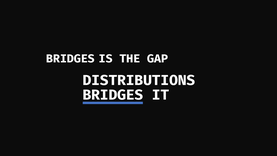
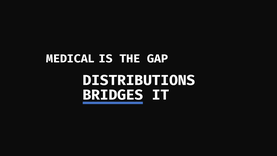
BRIDGES at (70, 59): BRIDGES -> MEDICAL
